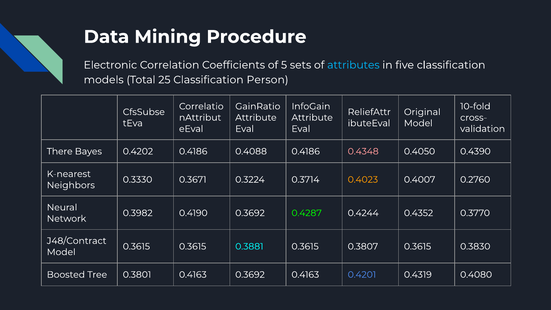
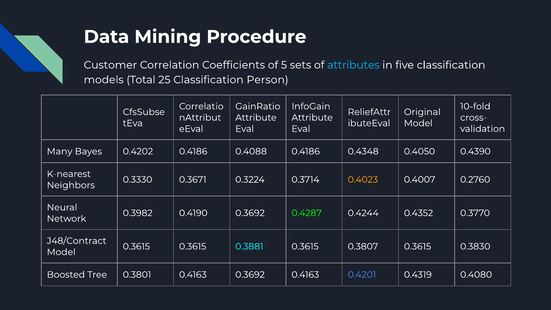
Electronic: Electronic -> Customer
There: There -> Many
0.4348 colour: pink -> white
